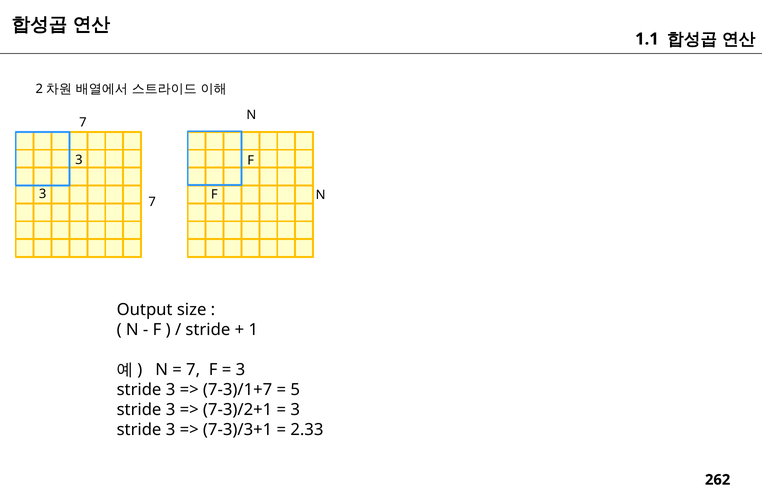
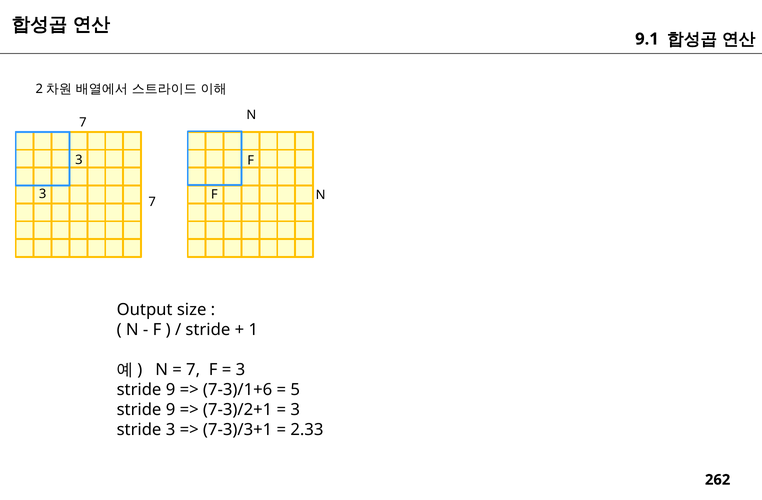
1.1: 1.1 -> 9.1
3 at (171, 390): 3 -> 9
7-3)/1+7: 7-3)/1+7 -> 7-3)/1+6
3 at (171, 410): 3 -> 9
